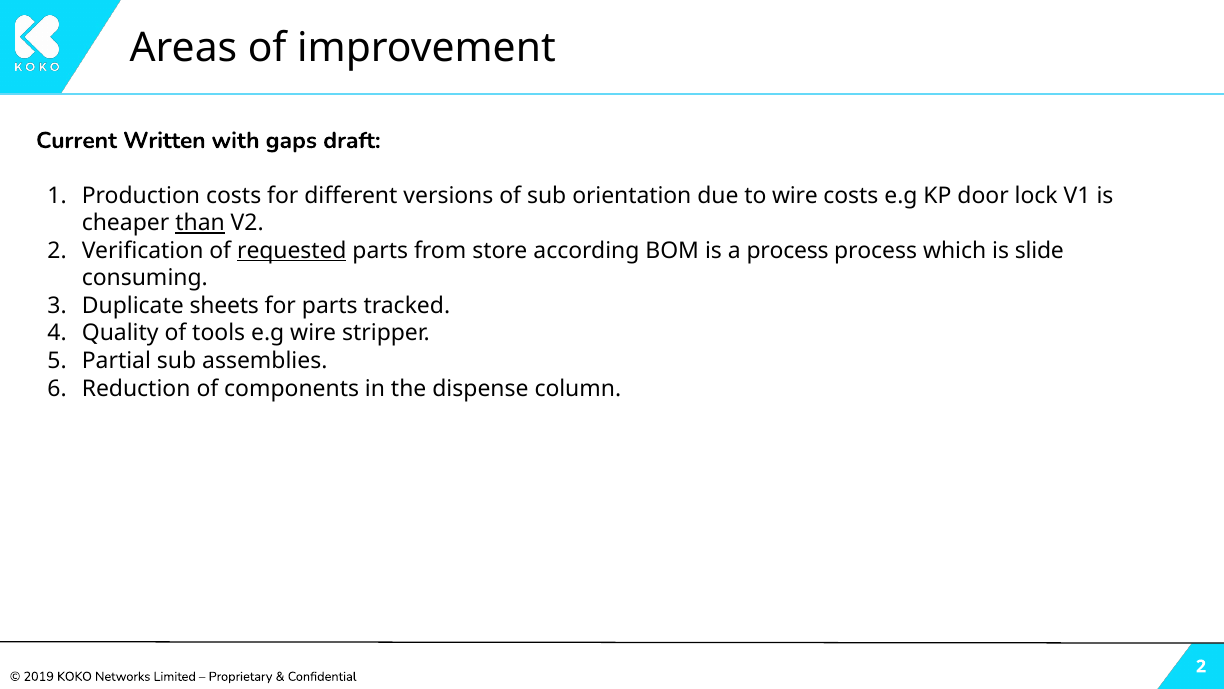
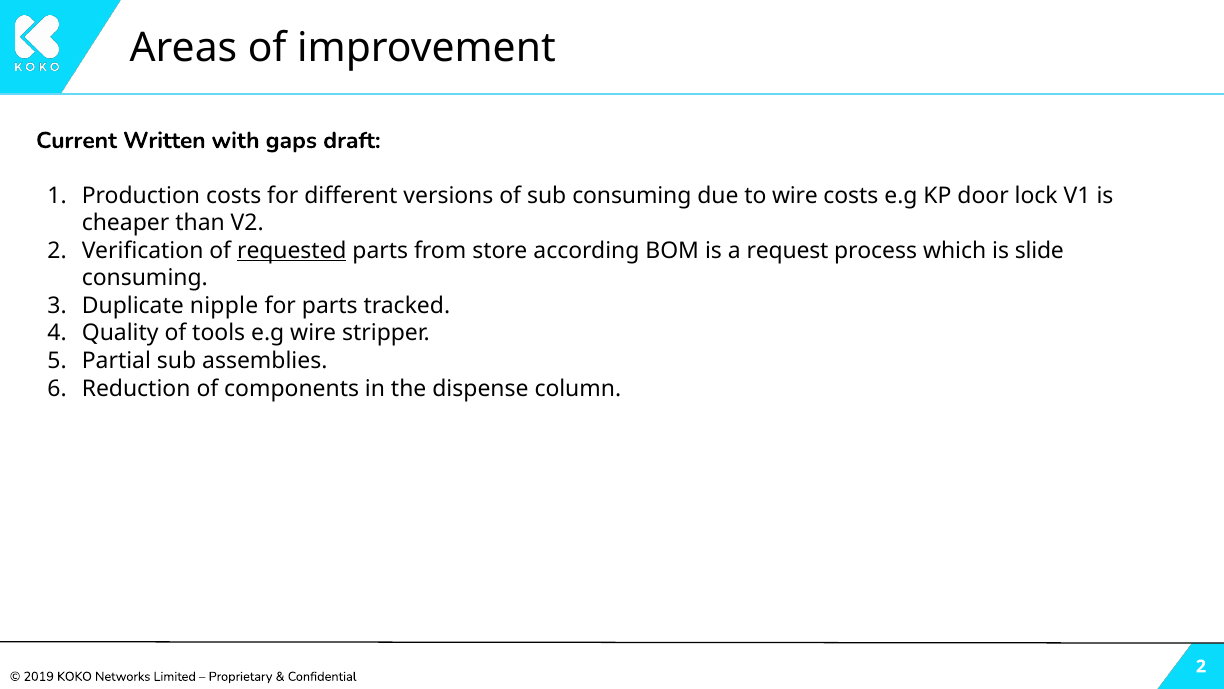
sub orientation: orientation -> consuming
than underline: present -> none
a process: process -> request
sheets: sheets -> nipple
